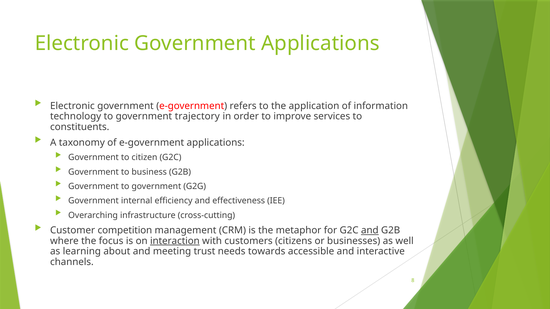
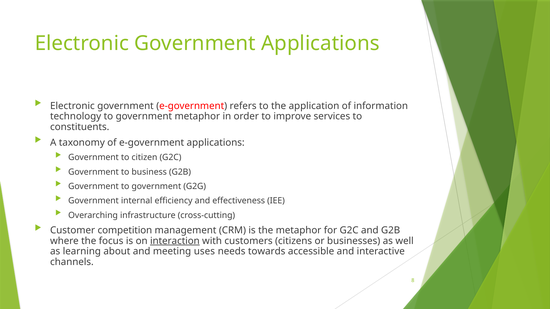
government trajectory: trajectory -> metaphor
and at (370, 231) underline: present -> none
trust: trust -> uses
